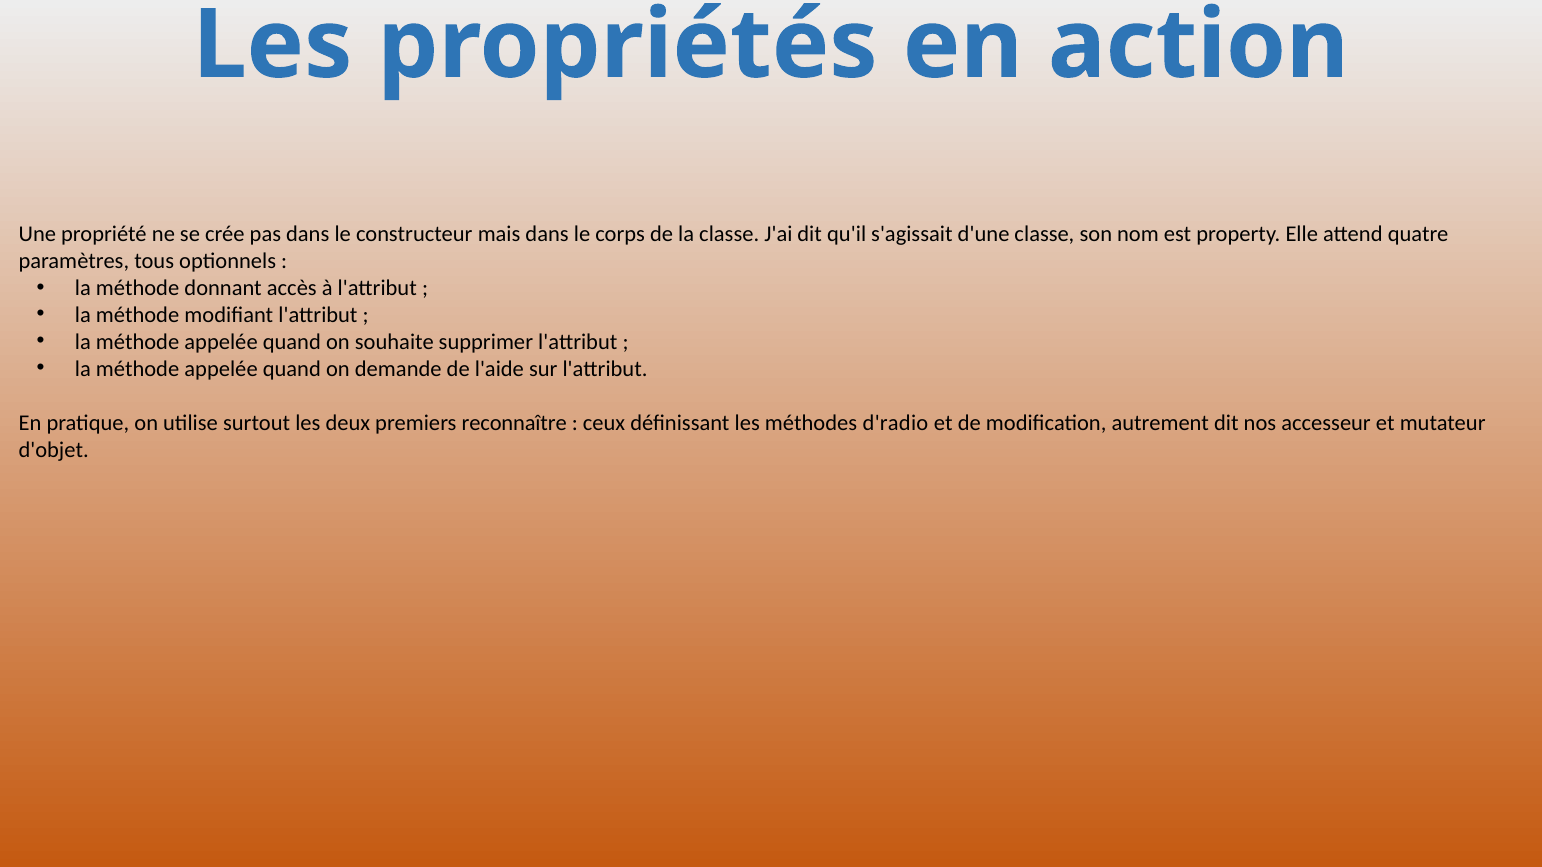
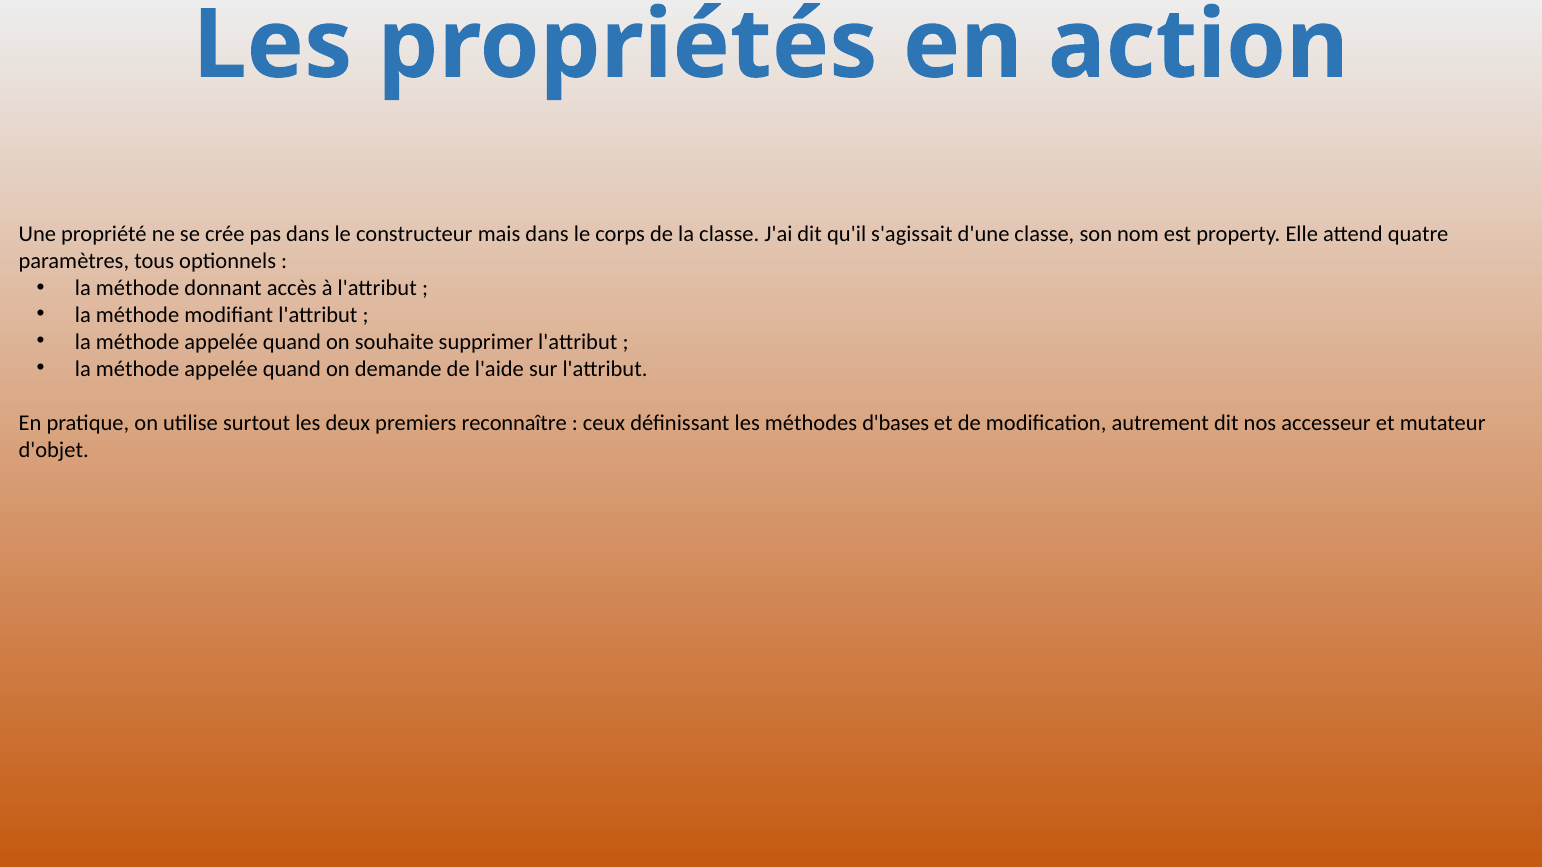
d'radio: d'radio -> d'bases
